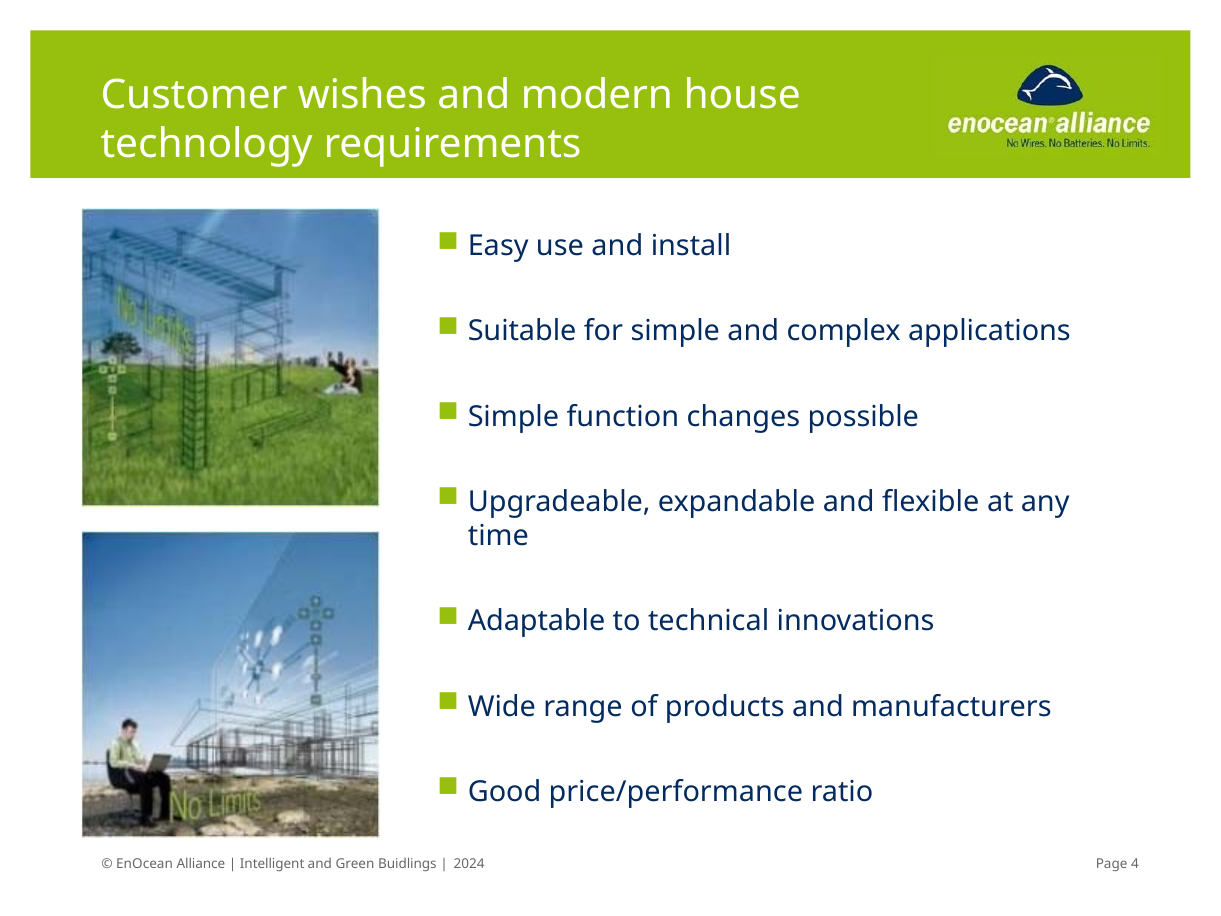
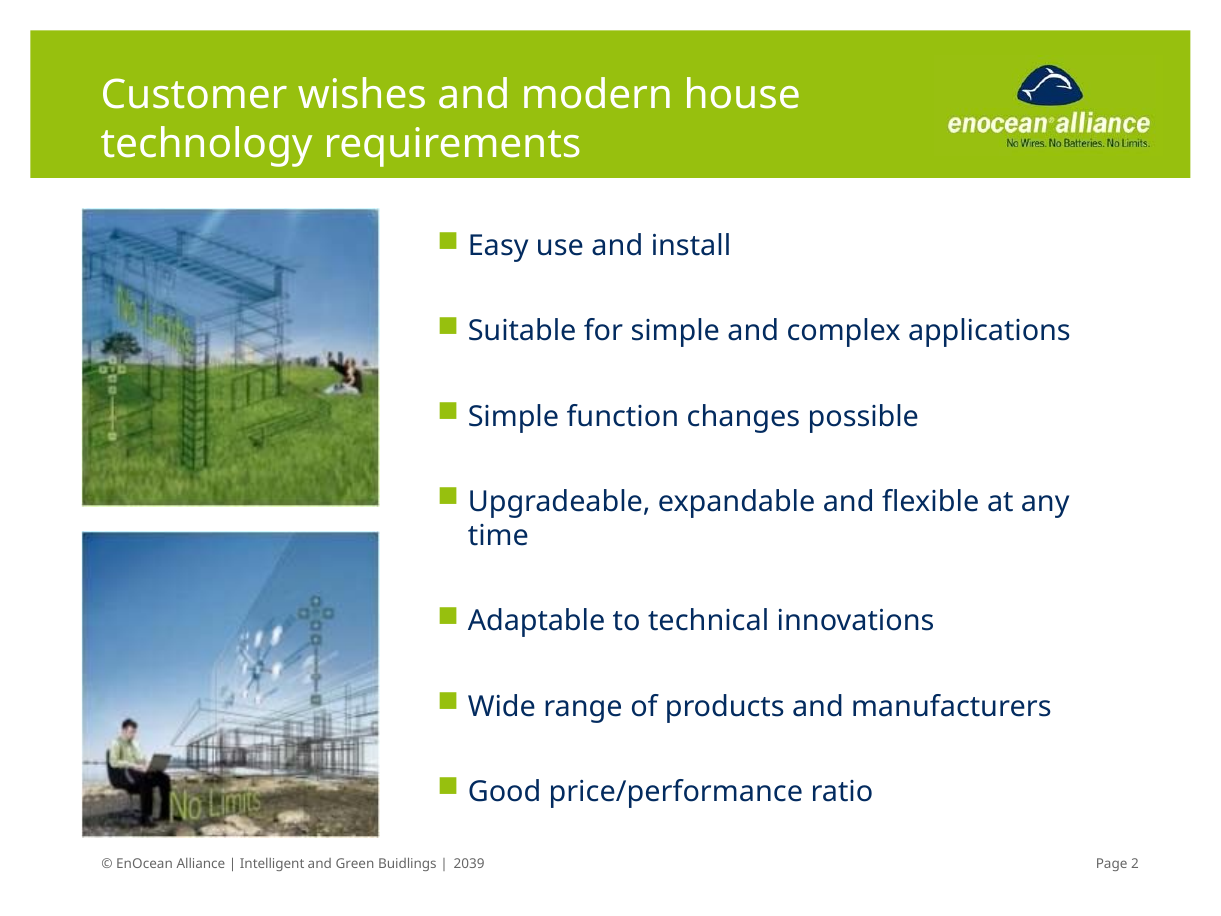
2024: 2024 -> 2039
4: 4 -> 2
